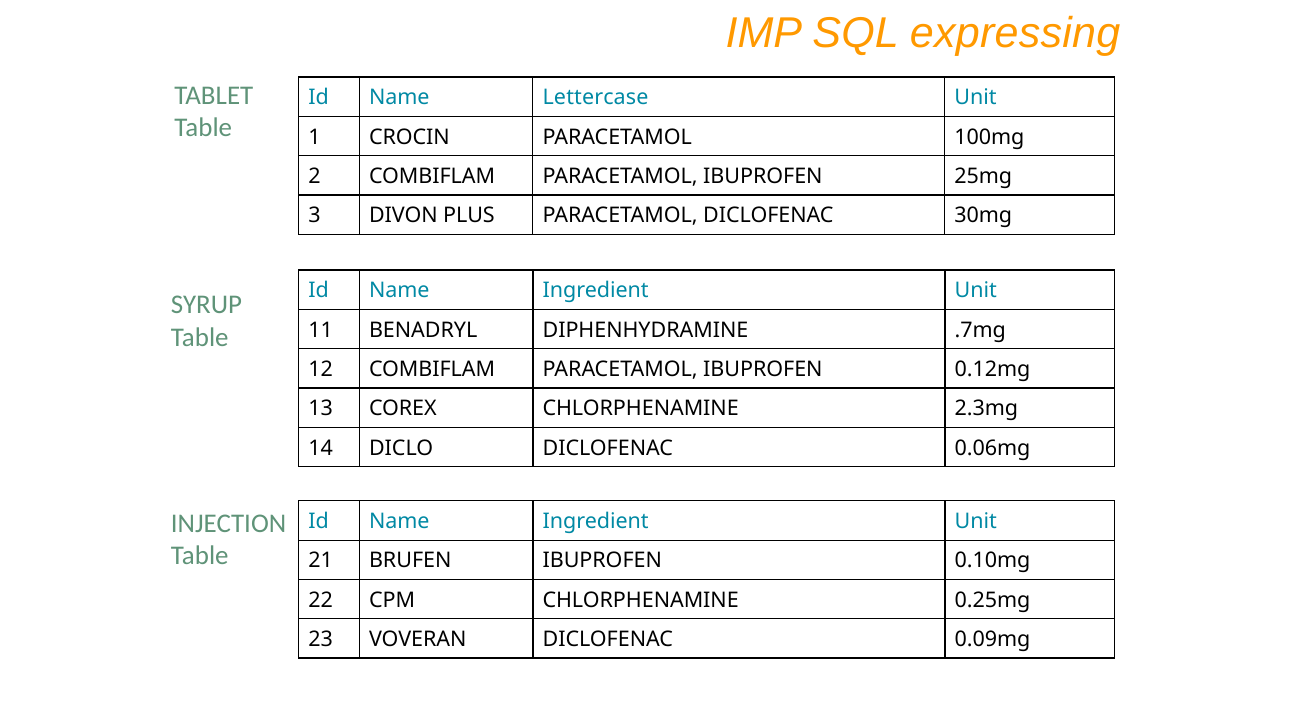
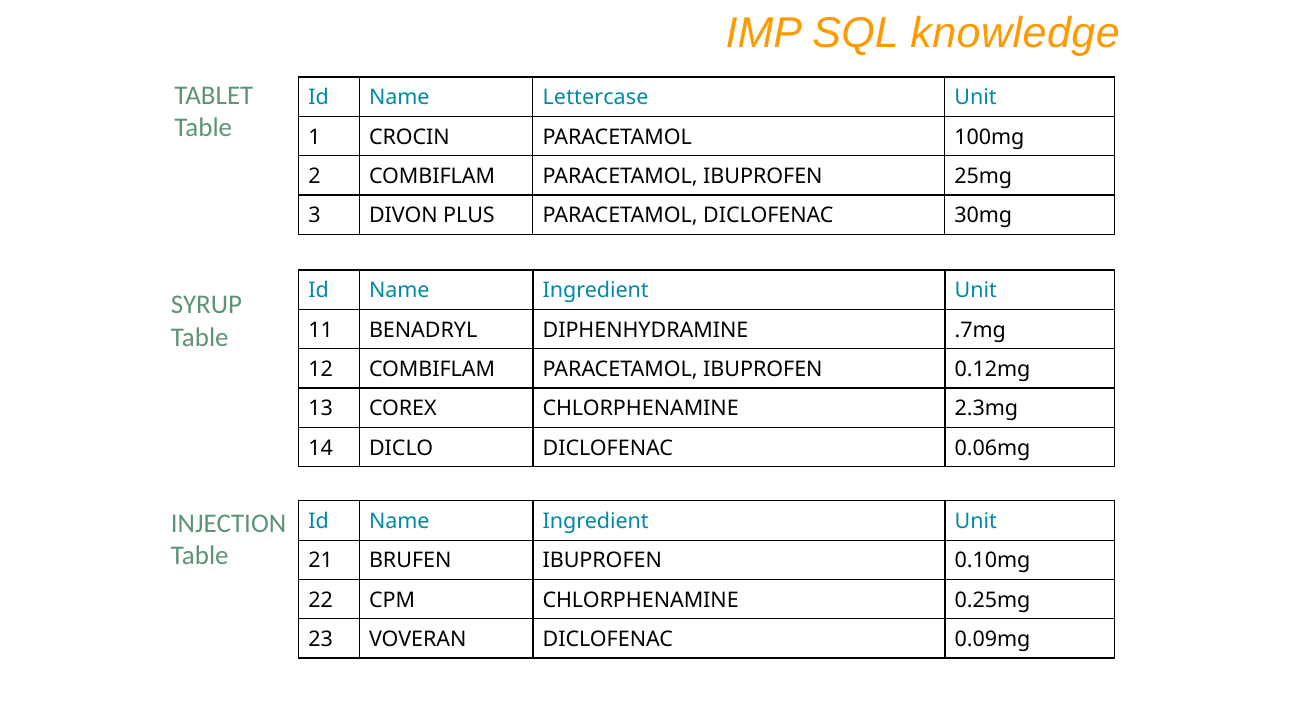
expressing: expressing -> knowledge
